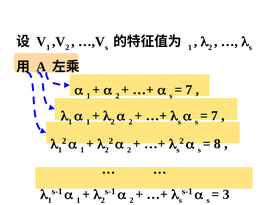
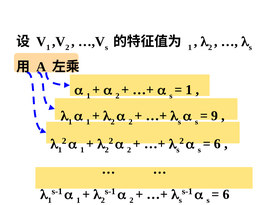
7 at (189, 90): 7 -> 1
7 at (215, 116): 7 -> 9
8 at (217, 144): 8 -> 6
3 at (226, 194): 3 -> 6
